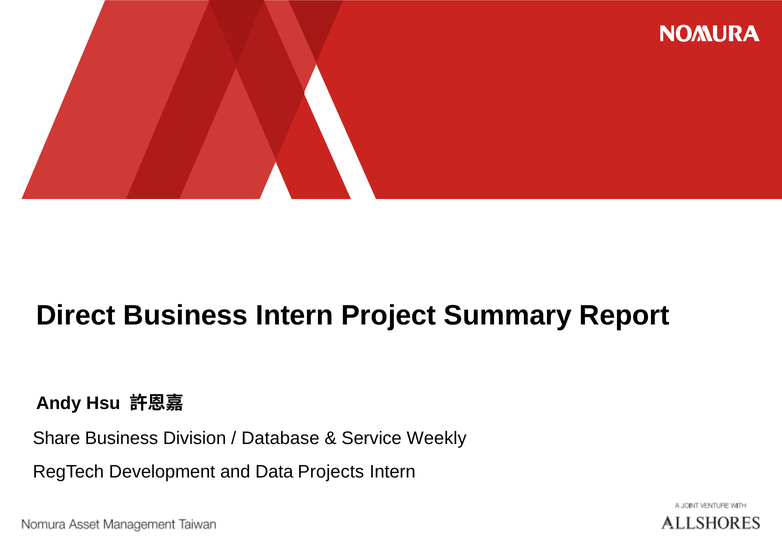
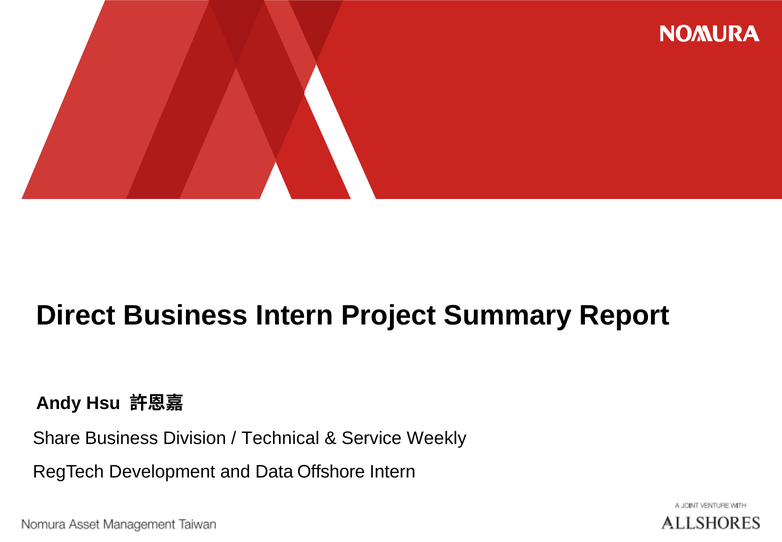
Database: Database -> Technical
Projects: Projects -> Offshore
